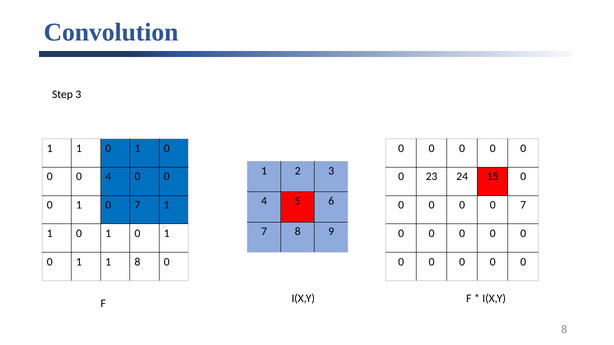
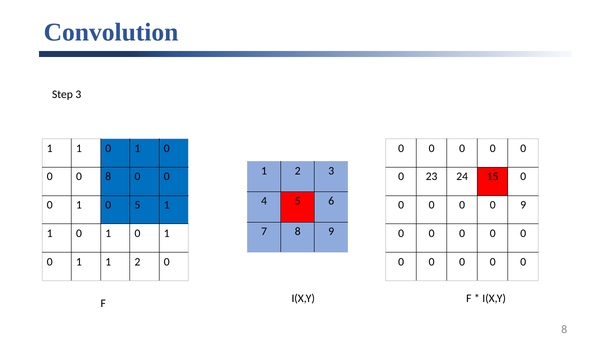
0 4: 4 -> 8
1 0 7: 7 -> 5
0 0 7: 7 -> 9
1 1 8: 8 -> 2
